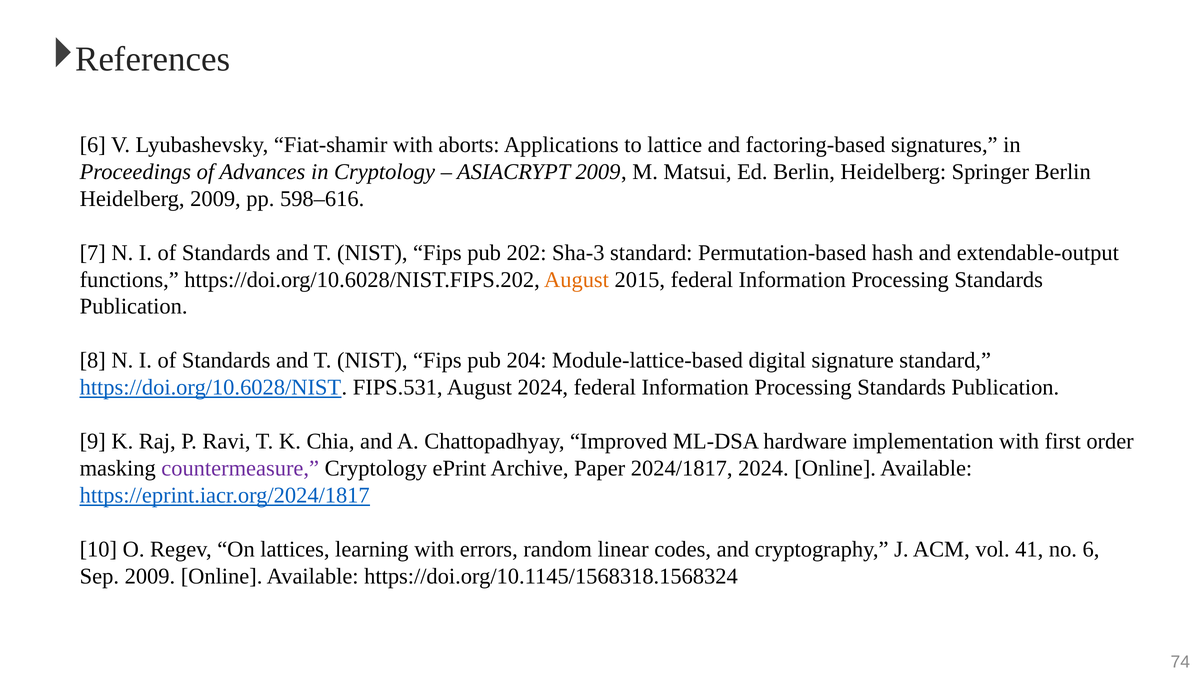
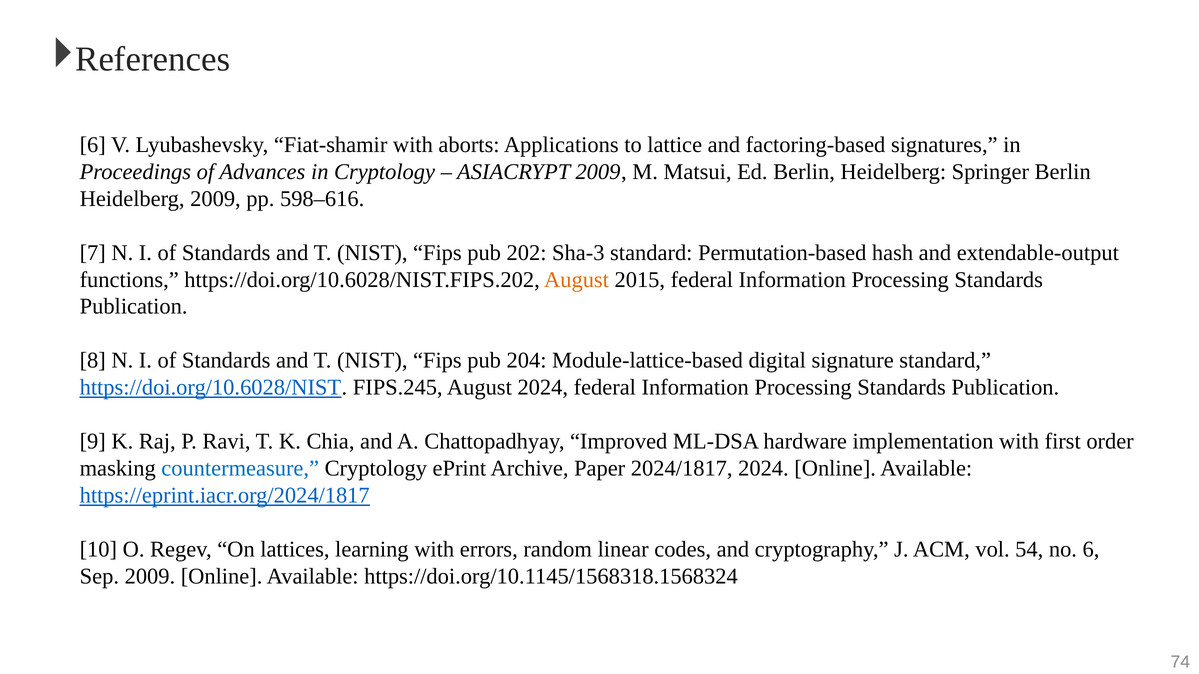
FIPS.531: FIPS.531 -> FIPS.245
countermeasure colour: purple -> blue
41: 41 -> 54
